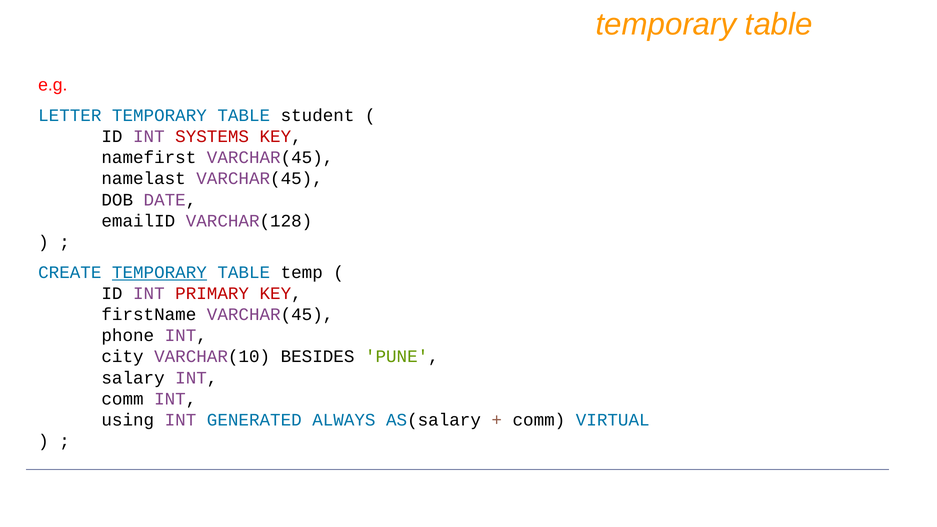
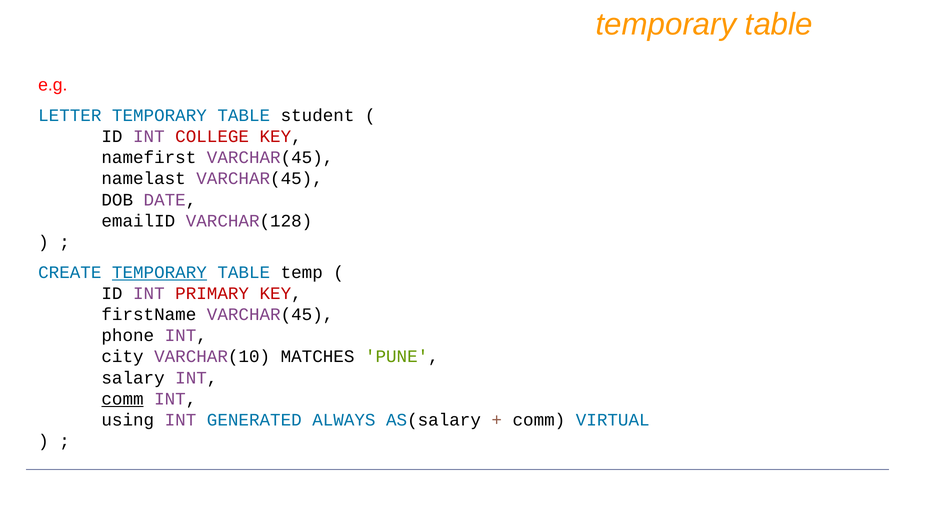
SYSTEMS: SYSTEMS -> COLLEGE
BESIDES: BESIDES -> MATCHES
comm at (123, 399) underline: none -> present
